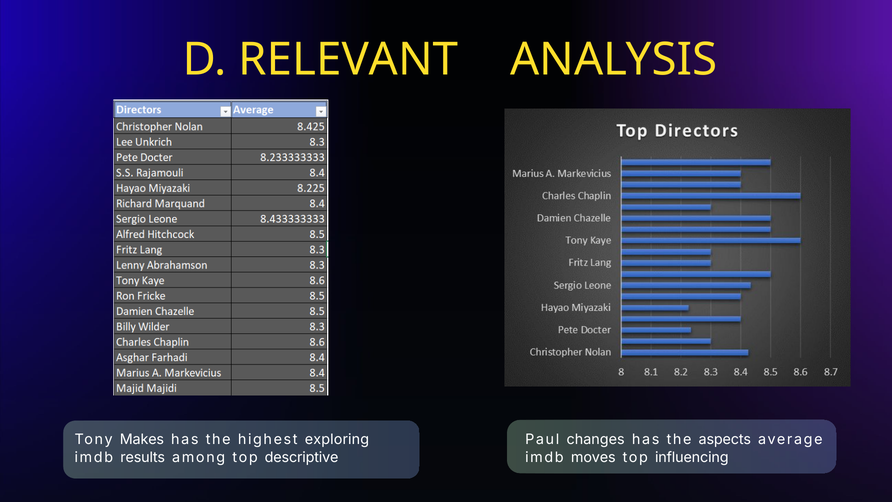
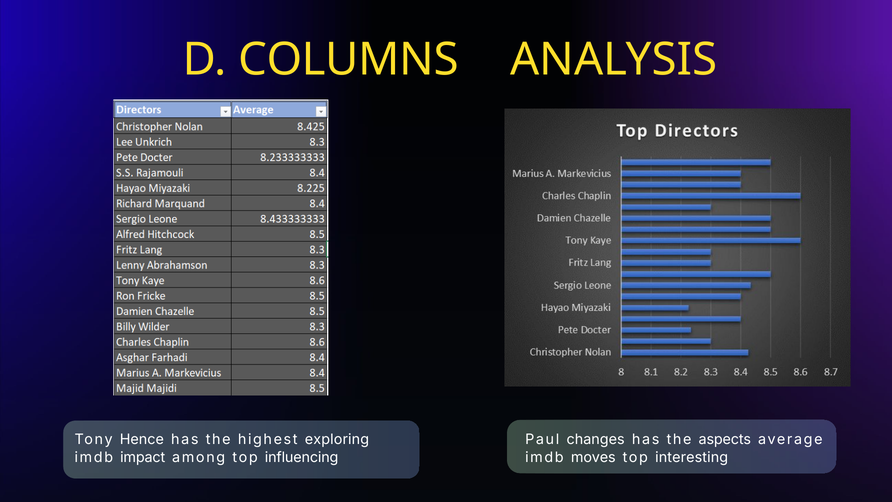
RELEVANT: RELEVANT -> COLUMNS
Makes: Makes -> Hence
results: results -> impact
descriptive: descriptive -> influencing
influencing: influencing -> interesting
